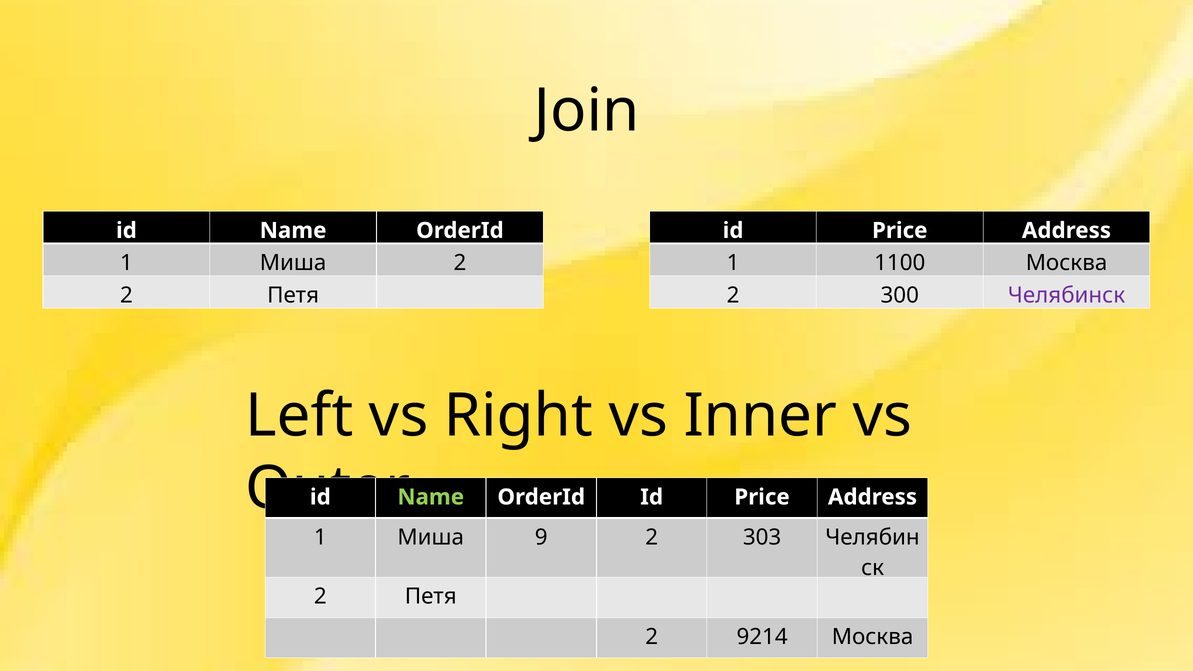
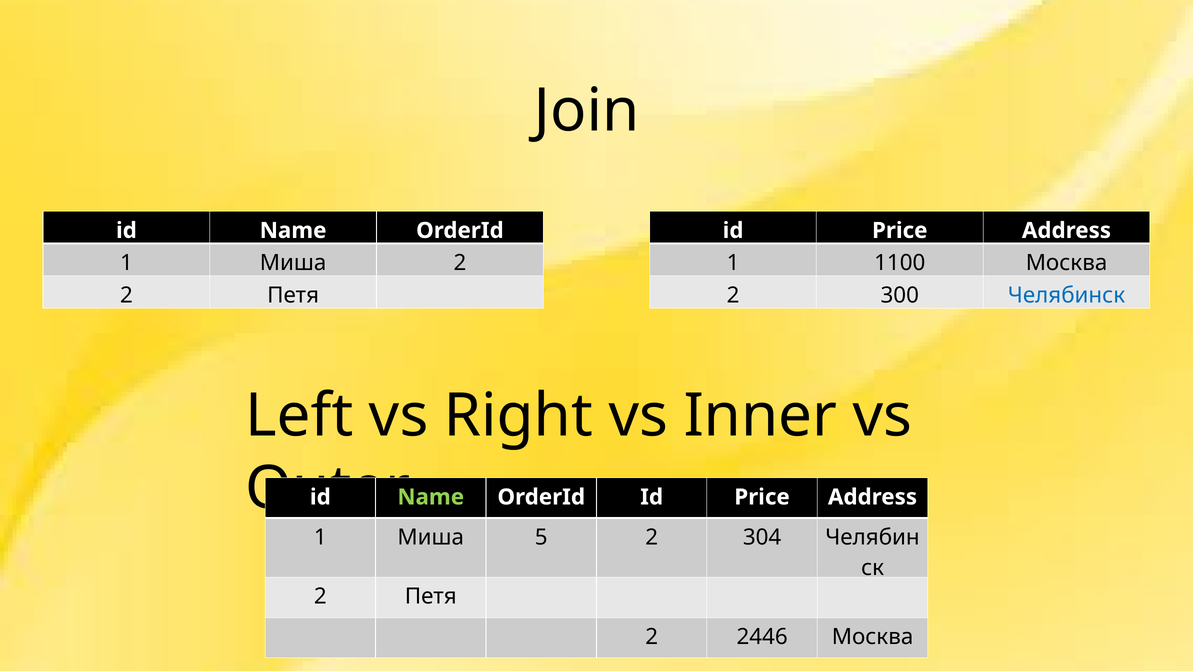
Челябинск colour: purple -> blue
9: 9 -> 5
303: 303 -> 304
9214: 9214 -> 2446
